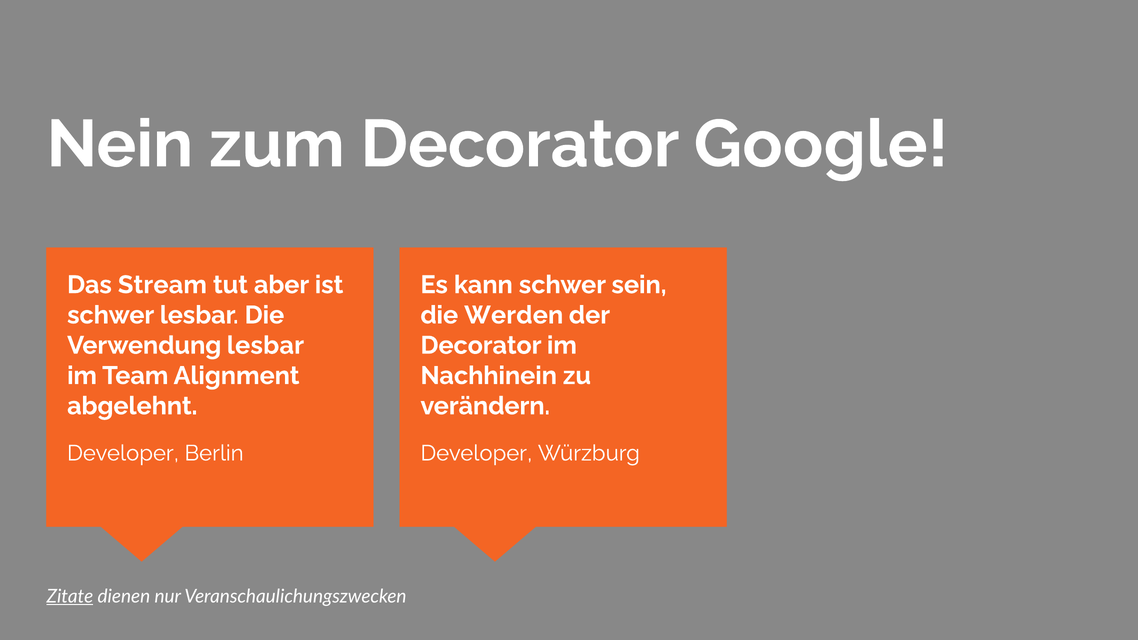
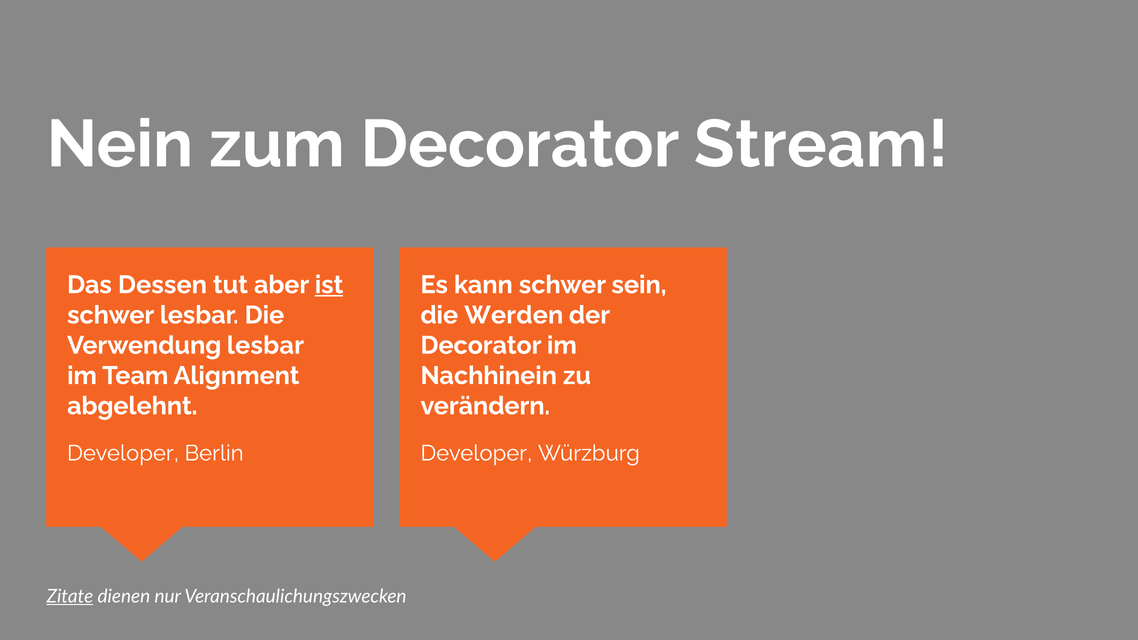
Google: Google -> Stream
Stream: Stream -> Dessen
ist underline: none -> present
